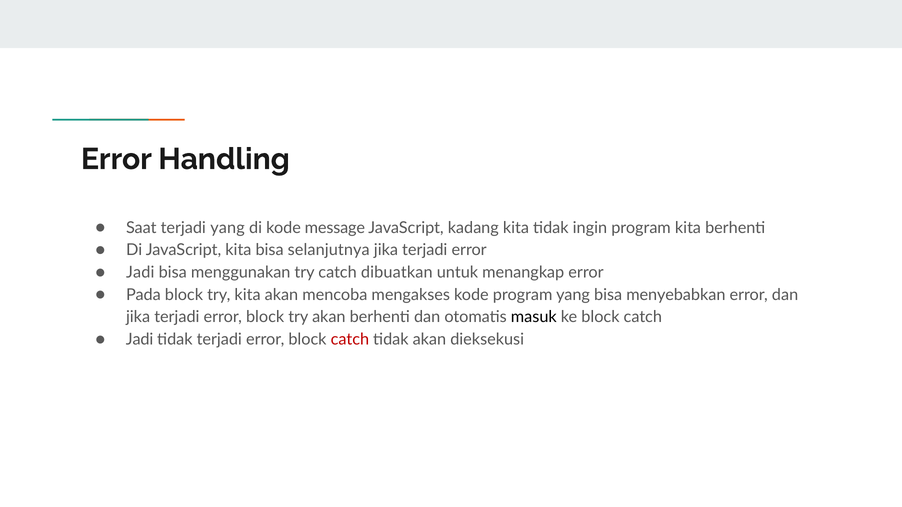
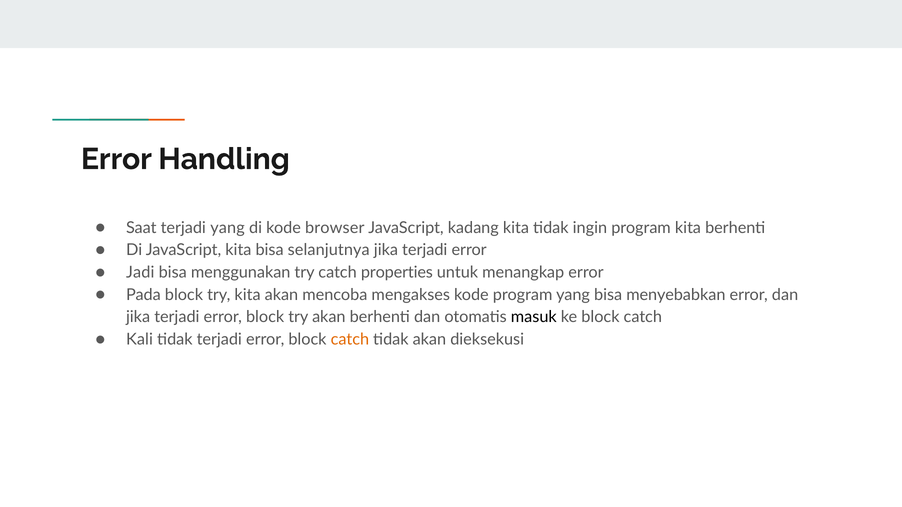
message: message -> browser
dibuatkan: dibuatkan -> properties
Jadi at (140, 340): Jadi -> Kali
catch at (350, 340) colour: red -> orange
